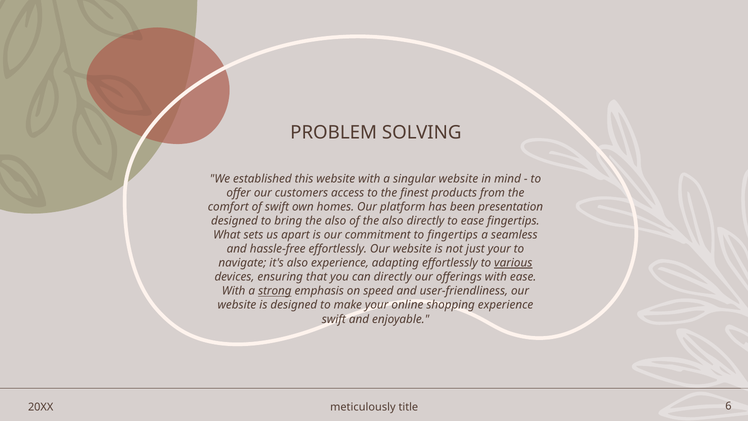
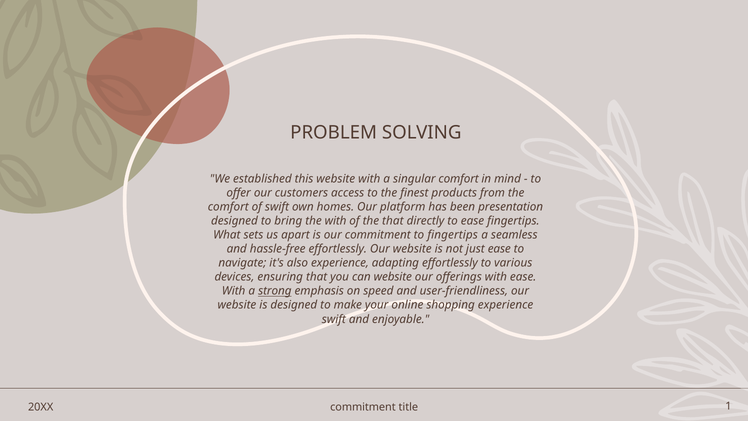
singular website: website -> comfort
bring the also: also -> with
of the also: also -> that
just your: your -> ease
various underline: present -> none
can directly: directly -> website
20XX meticulously: meticulously -> commitment
6: 6 -> 1
